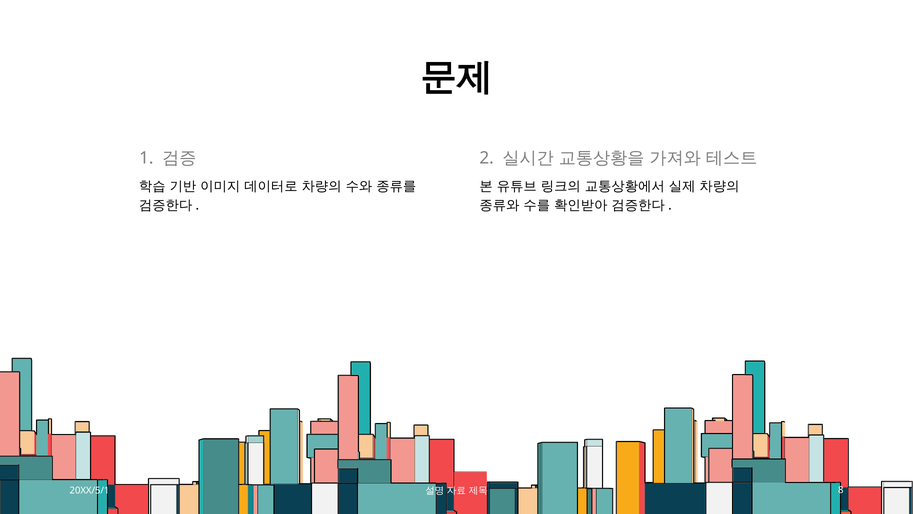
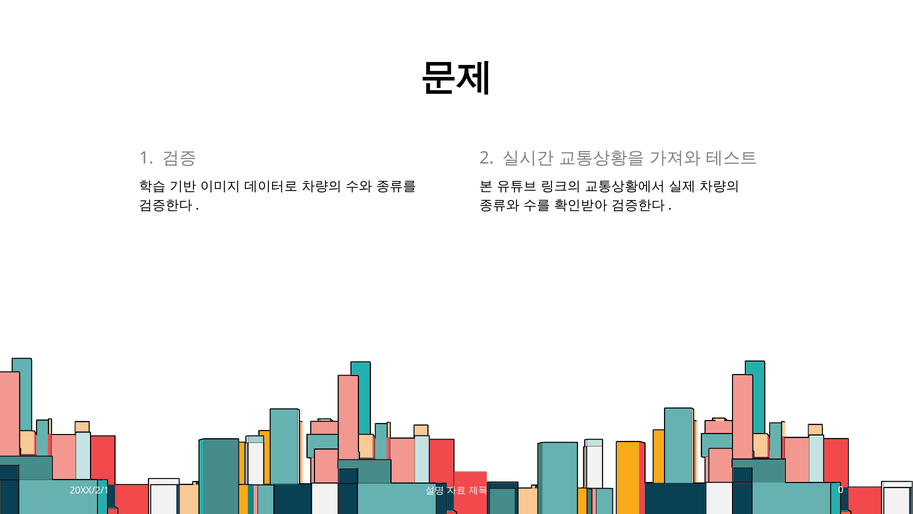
20XX/5/1: 20XX/5/1 -> 20XX/2/1
8: 8 -> 0
